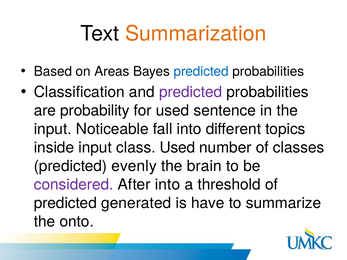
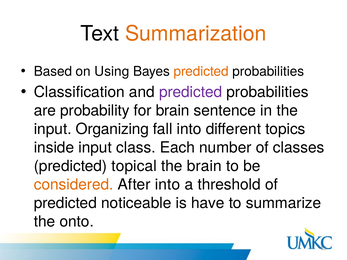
Areas: Areas -> Using
predicted at (201, 72) colour: blue -> orange
for used: used -> brain
Noticeable: Noticeable -> Organizing
class Used: Used -> Each
evenly: evenly -> topical
considered colour: purple -> orange
generated: generated -> noticeable
